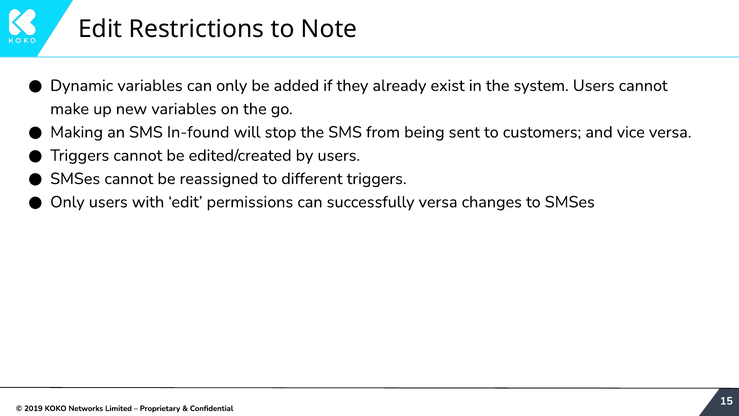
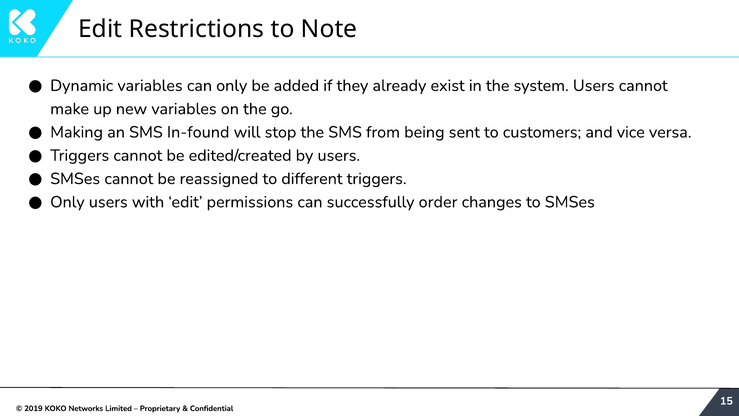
successfully versa: versa -> order
